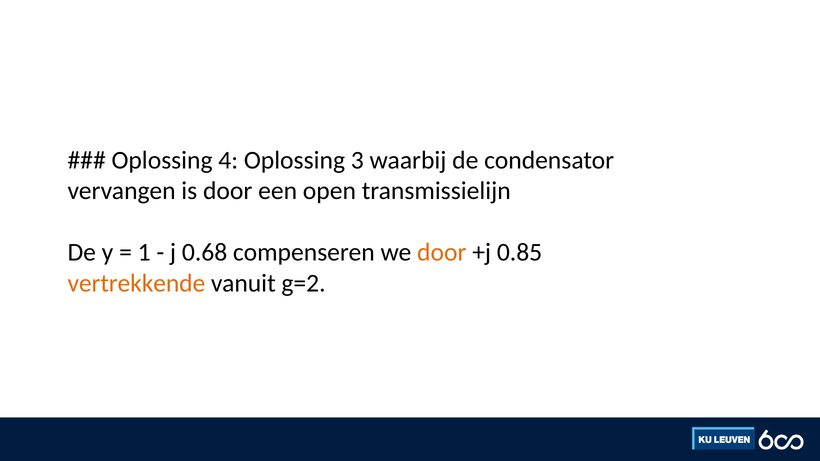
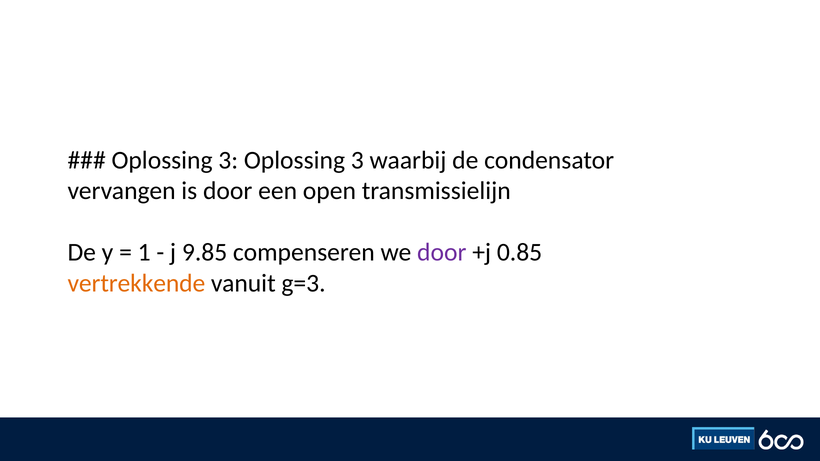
4 at (228, 160): 4 -> 3
0.68: 0.68 -> 9.85
door at (442, 253) colour: orange -> purple
g=2: g=2 -> g=3
